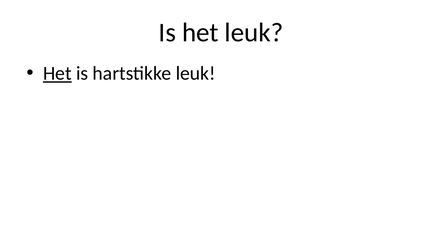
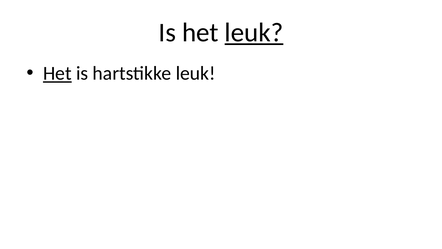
leuk at (254, 33) underline: none -> present
